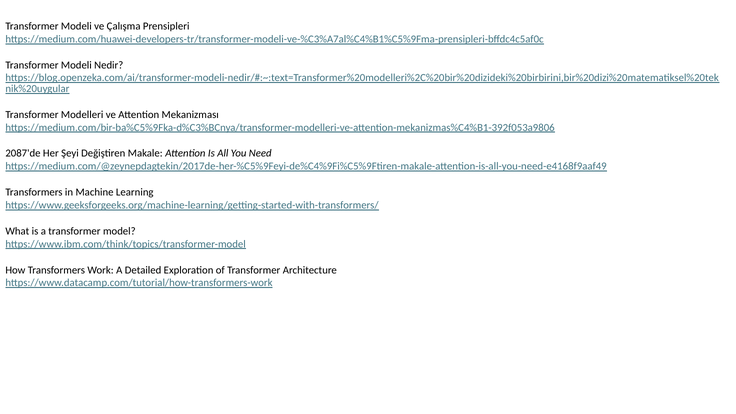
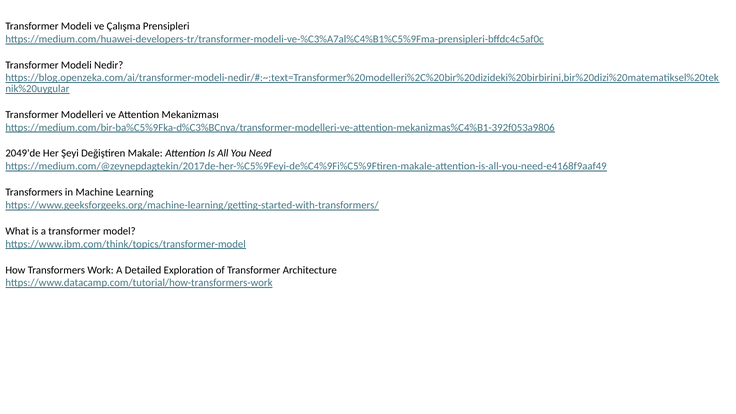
2087'de: 2087'de -> 2049'de
